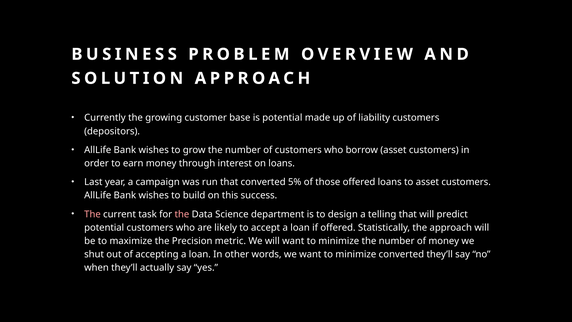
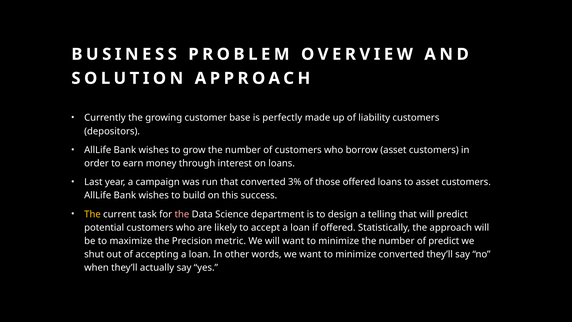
is potential: potential -> perfectly
5%: 5% -> 3%
The at (92, 214) colour: pink -> yellow
of money: money -> predict
